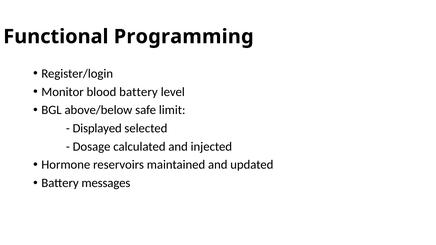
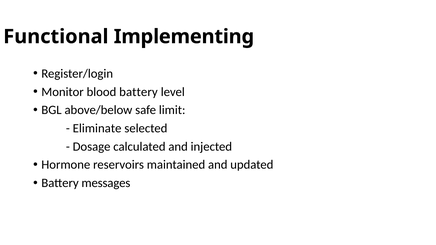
Programming: Programming -> Implementing
Displayed: Displayed -> Eliminate
